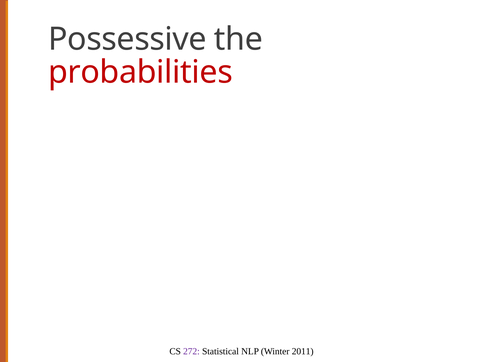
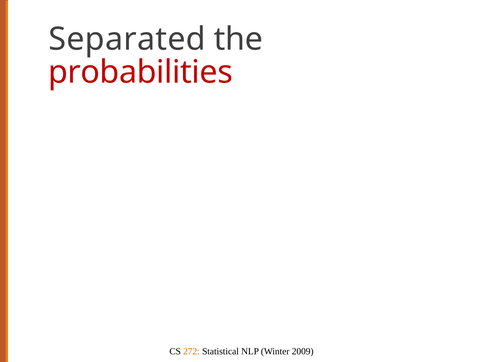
Possessive: Possessive -> Separated
272 colour: purple -> orange
2011: 2011 -> 2009
